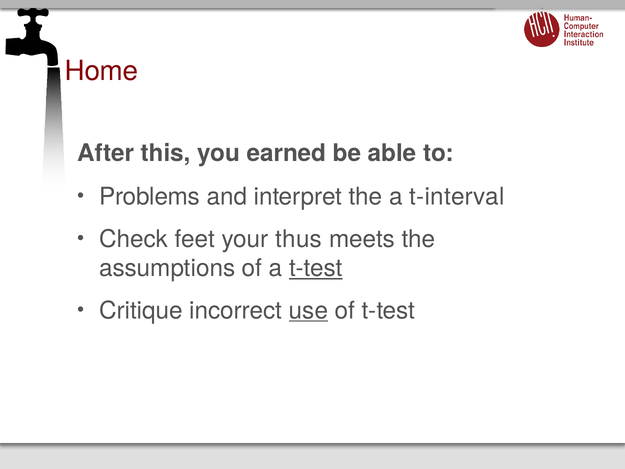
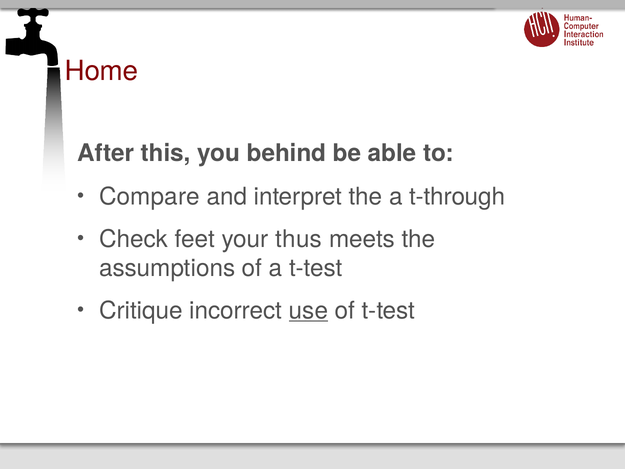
earned: earned -> behind
Problems: Problems -> Compare
t-interval: t-interval -> t-through
t-test at (316, 268) underline: present -> none
